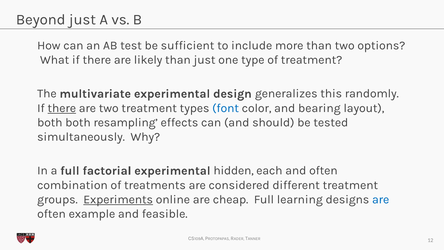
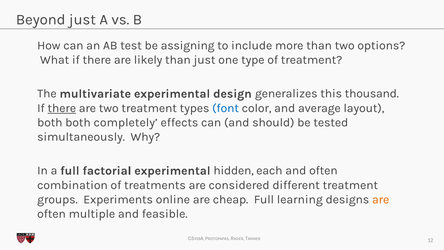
sufficient: sufficient -> assigning
randomly: randomly -> thousand
bearing: bearing -> average
resampling: resampling -> completely
Experiments underline: present -> none
are at (381, 199) colour: blue -> orange
example: example -> multiple
